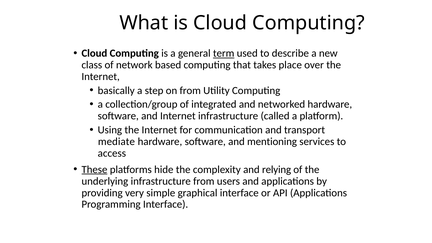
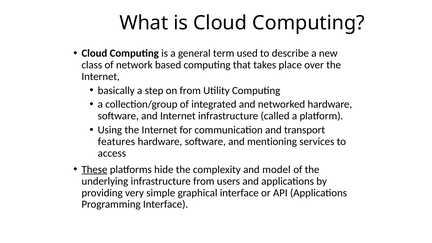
term underline: present -> none
mediate: mediate -> features
relying: relying -> model
